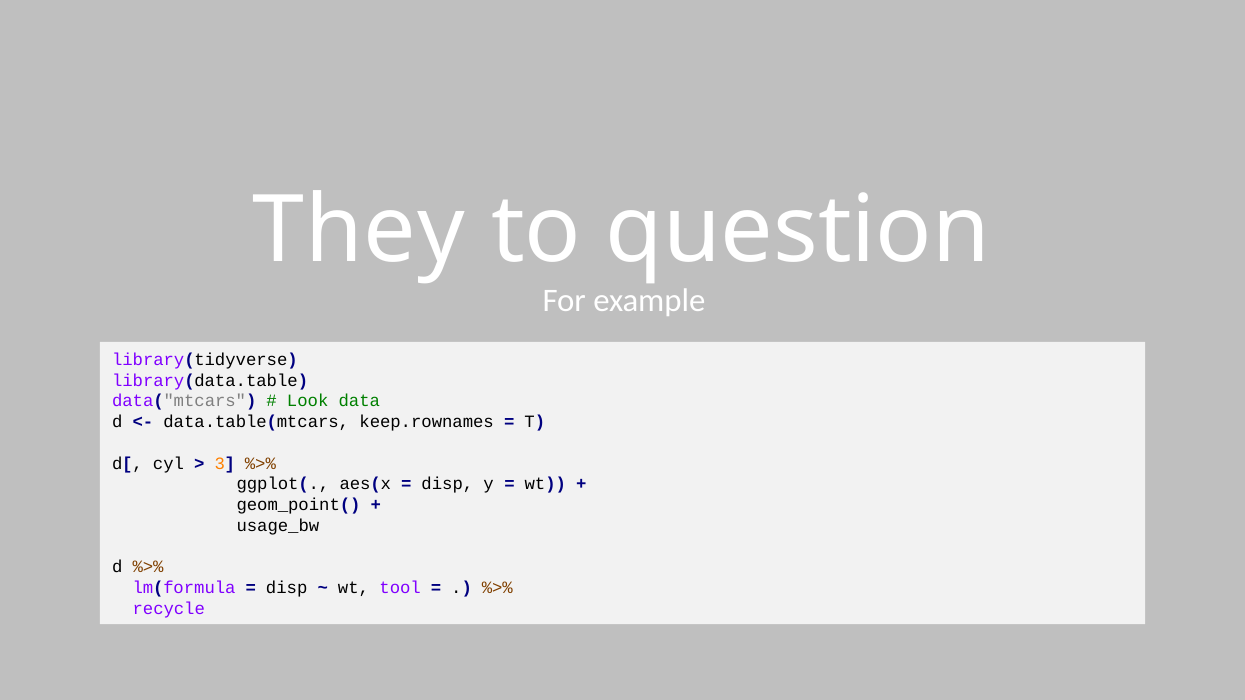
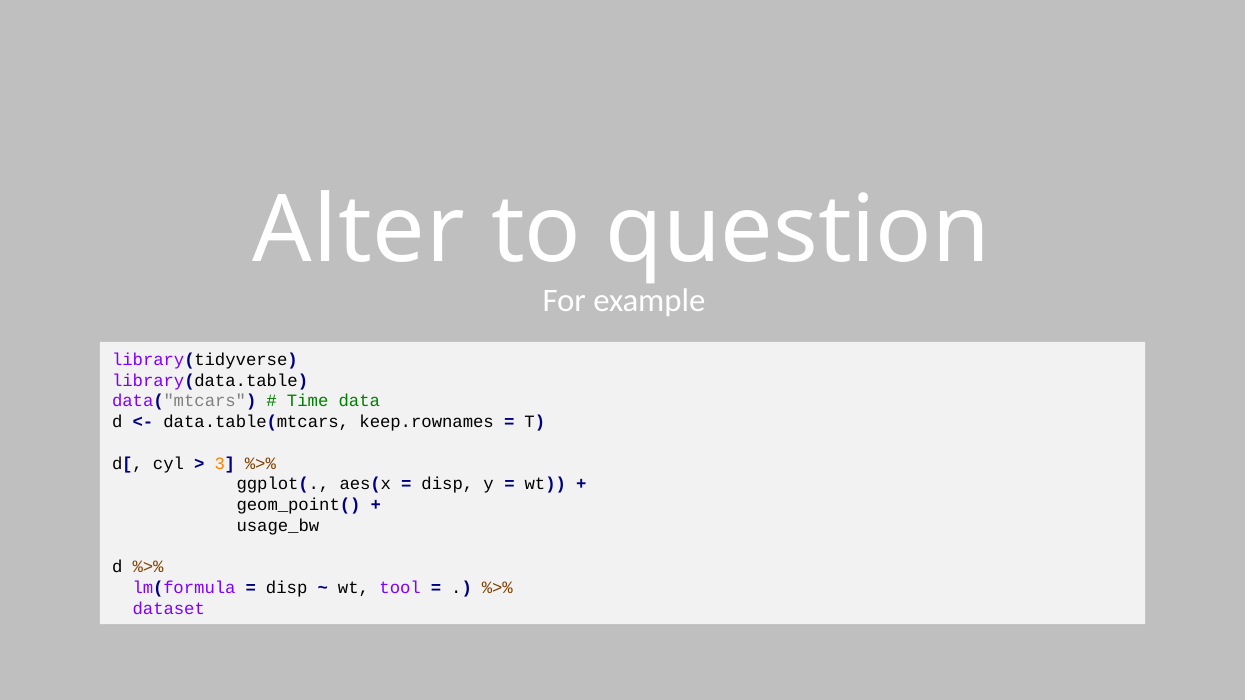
They: They -> Alter
Look: Look -> Time
recycle: recycle -> dataset
